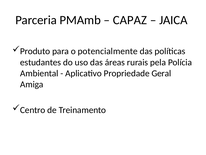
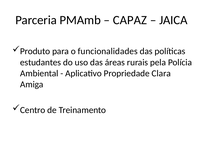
potencialmente: potencialmente -> funcionalidades
Geral: Geral -> Clara
